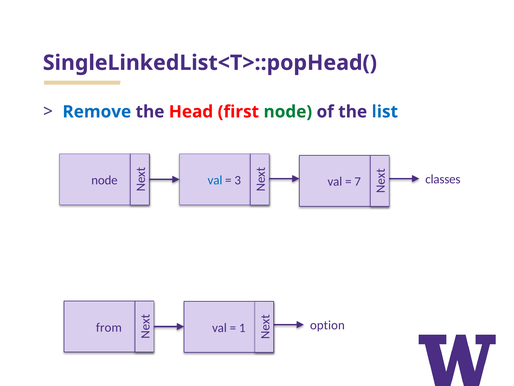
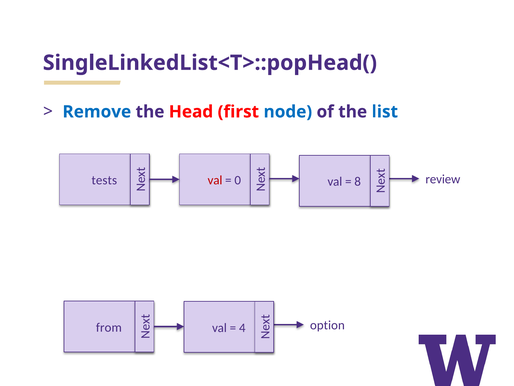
node at (288, 112) colour: green -> blue
classes: classes -> review
node at (104, 180): node -> tests
val at (215, 180) colour: blue -> red
3: 3 -> 0
7: 7 -> 8
1: 1 -> 4
